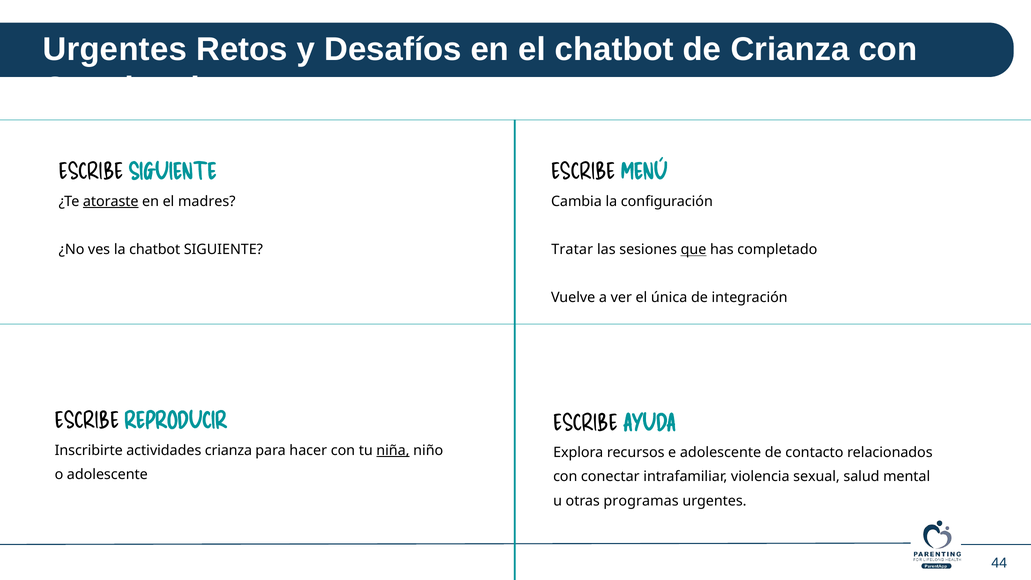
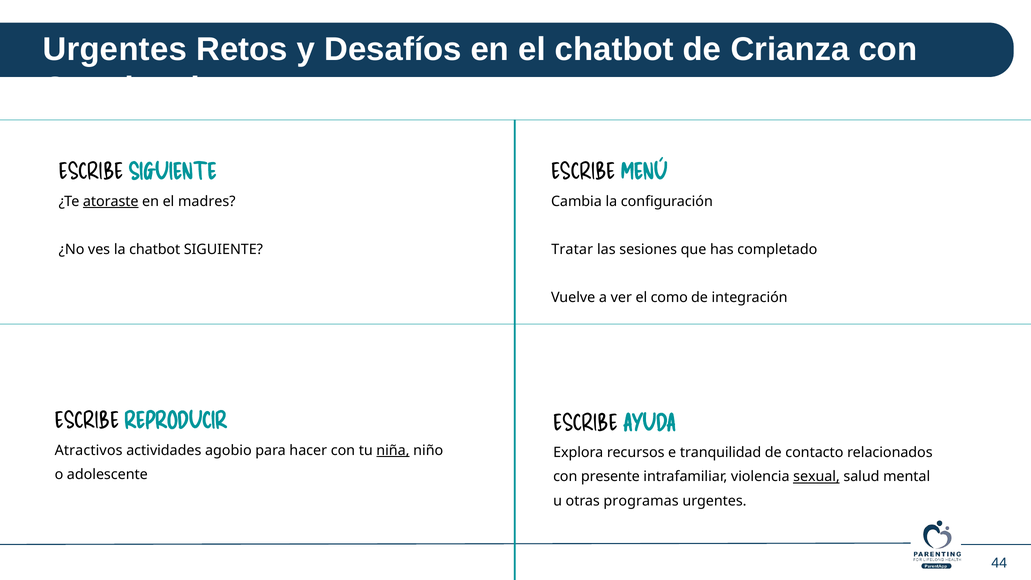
que underline: present -> none
única: única -> como
Inscribirte: Inscribirte -> Atractivos
actividades crianza: crianza -> agobio
e adolescente: adolescente -> tranquilidad
conectar: conectar -> presente
sexual underline: none -> present
